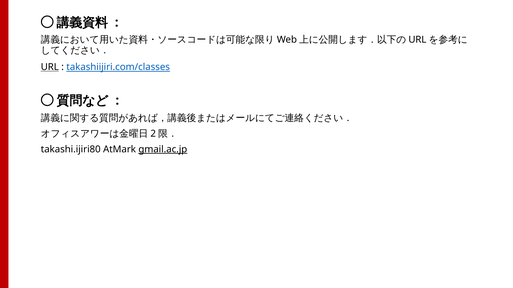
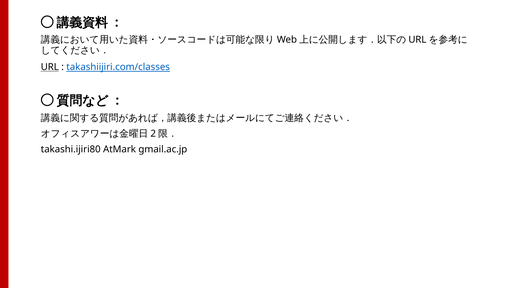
gmail.ac.jp underline: present -> none
